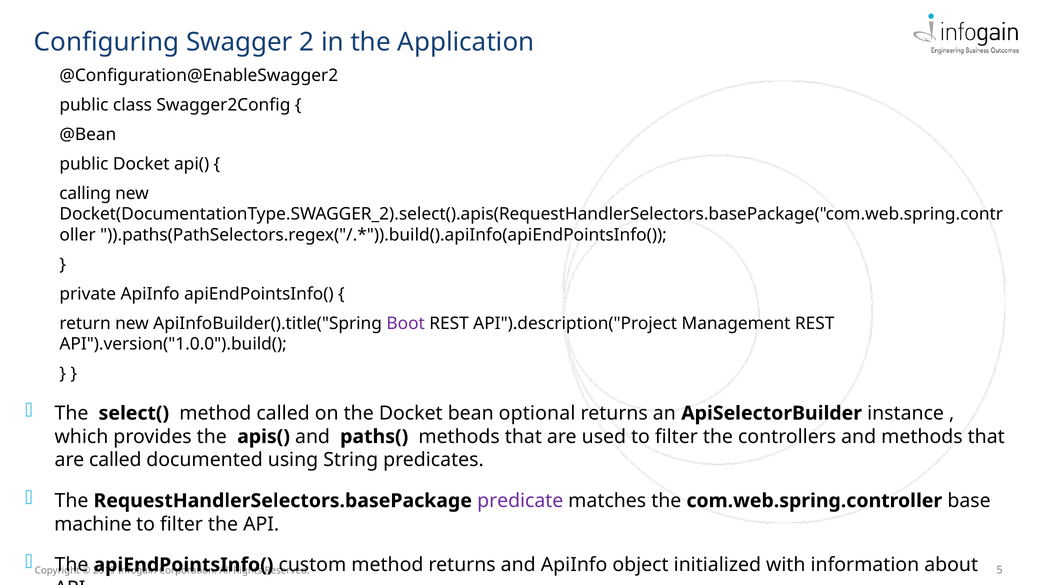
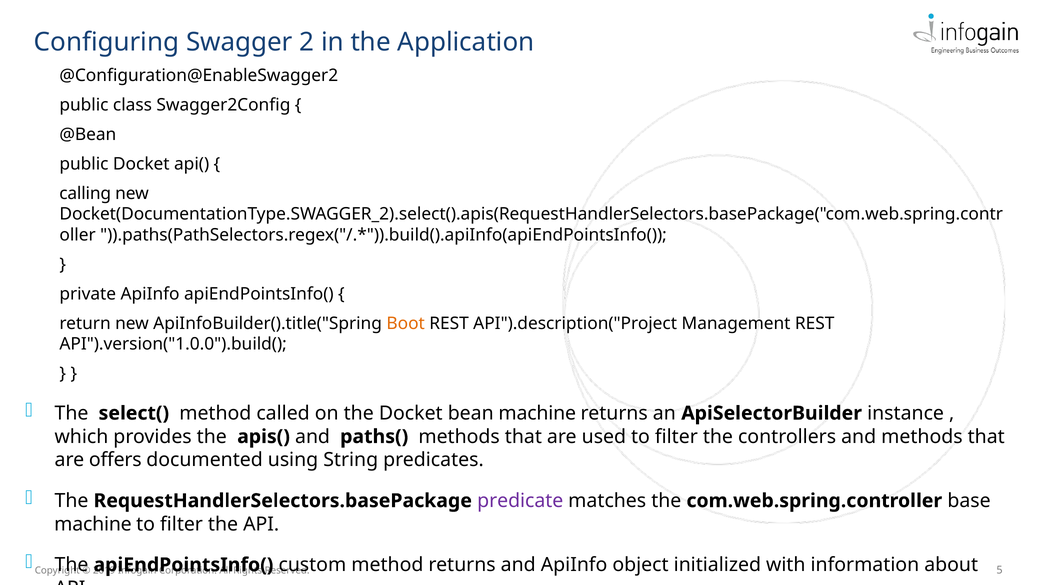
Boot colour: purple -> orange
bean optional: optional -> machine
are called: called -> offers
